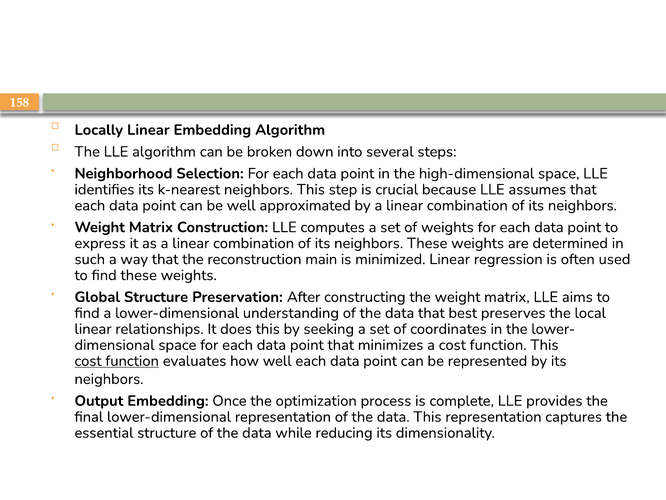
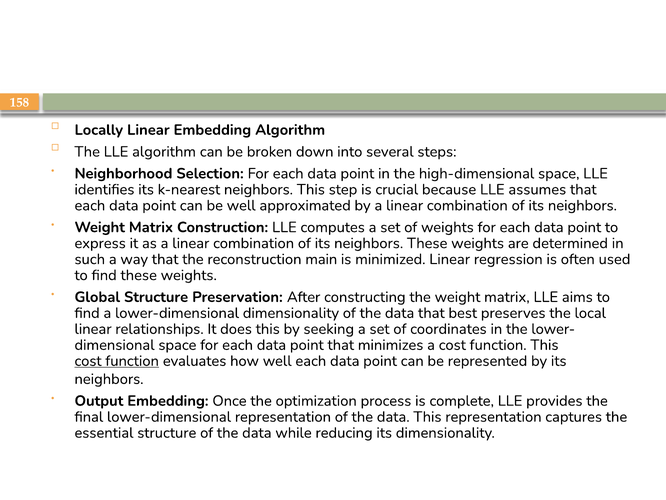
lower-dimensional understanding: understanding -> dimensionality
